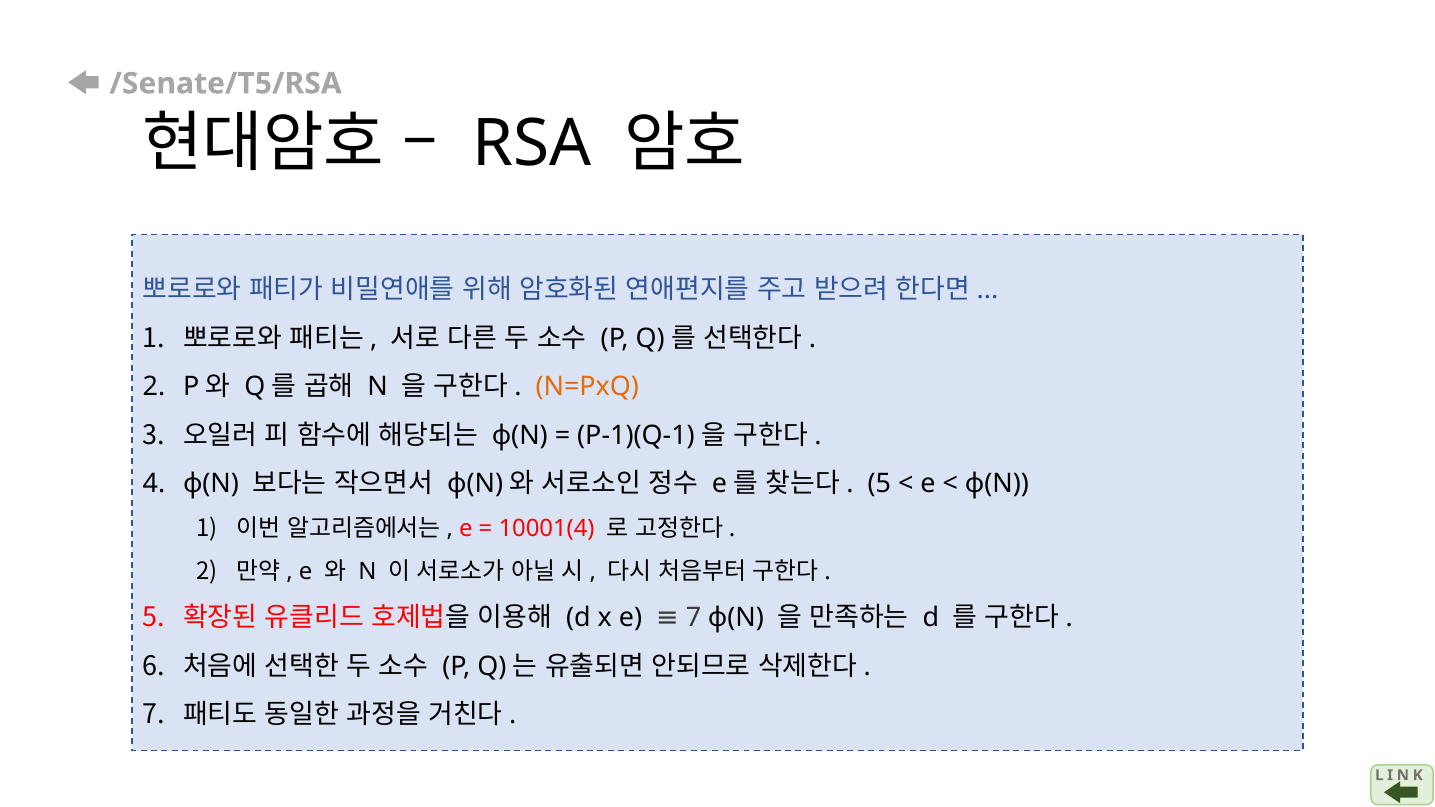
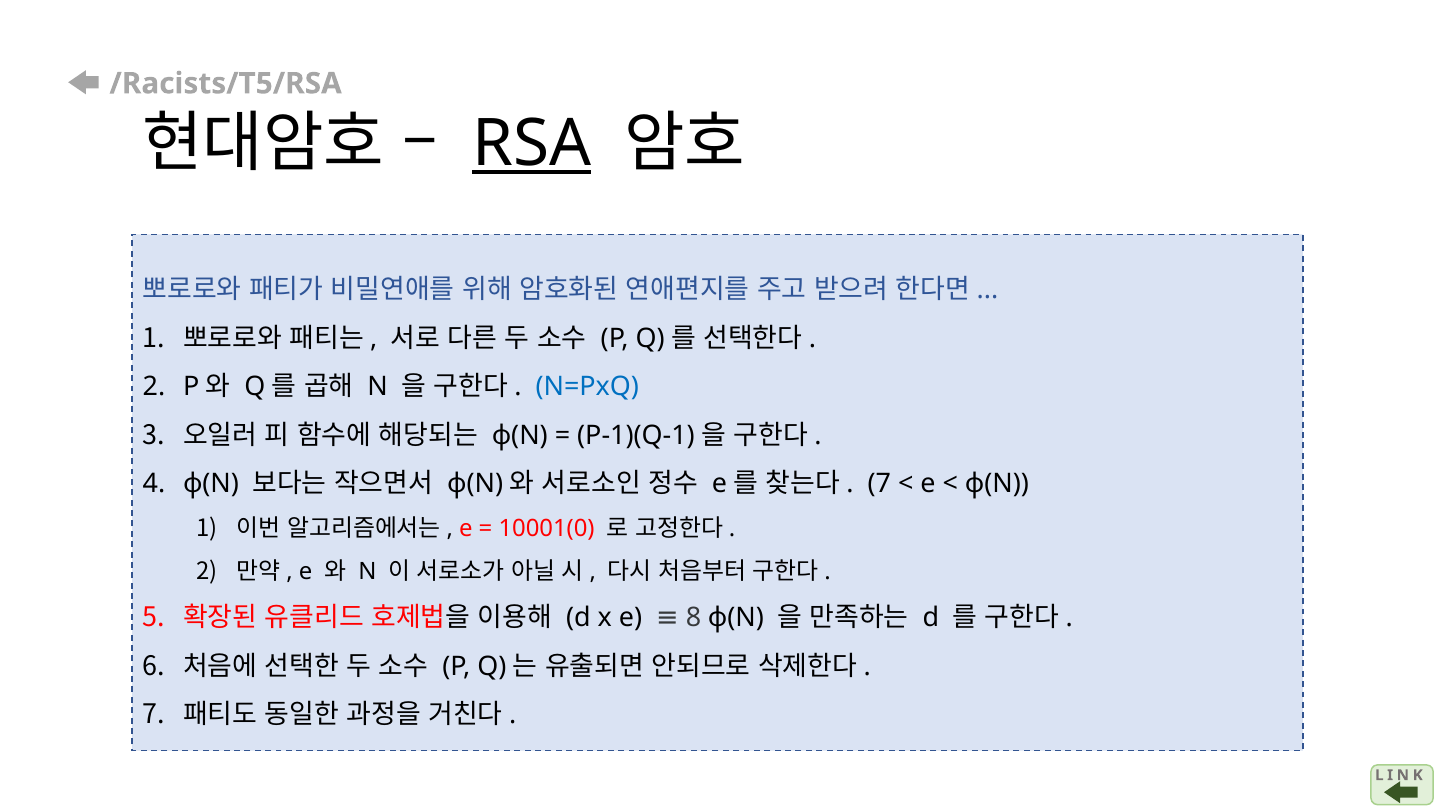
/Senate/T5/RSA: /Senate/T5/RSA -> /Racists/T5/RSA
RSA underline: none -> present
N=PxQ colour: orange -> blue
5 at (879, 484): 5 -> 7
10001(4: 10001(4 -> 10001(0
e 7: 7 -> 8
